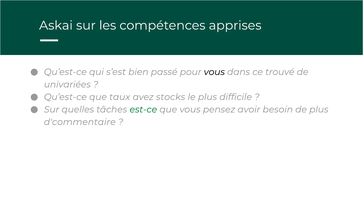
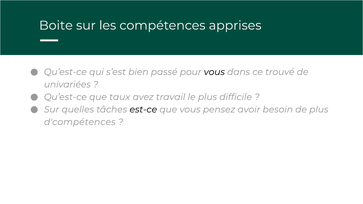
Askai: Askai -> Boite
stocks: stocks -> travail
est-ce colour: green -> black
d'commentaire: d'commentaire -> d'compétences
